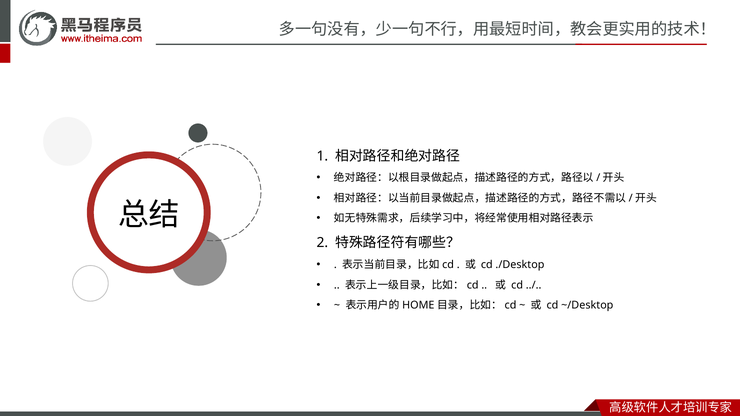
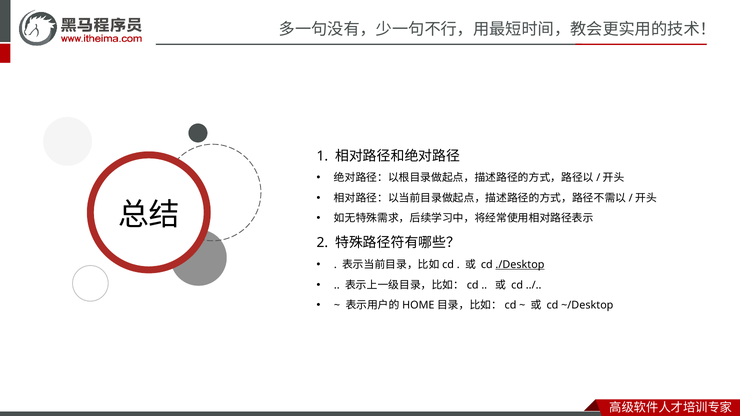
./Desktop underline: none -> present
